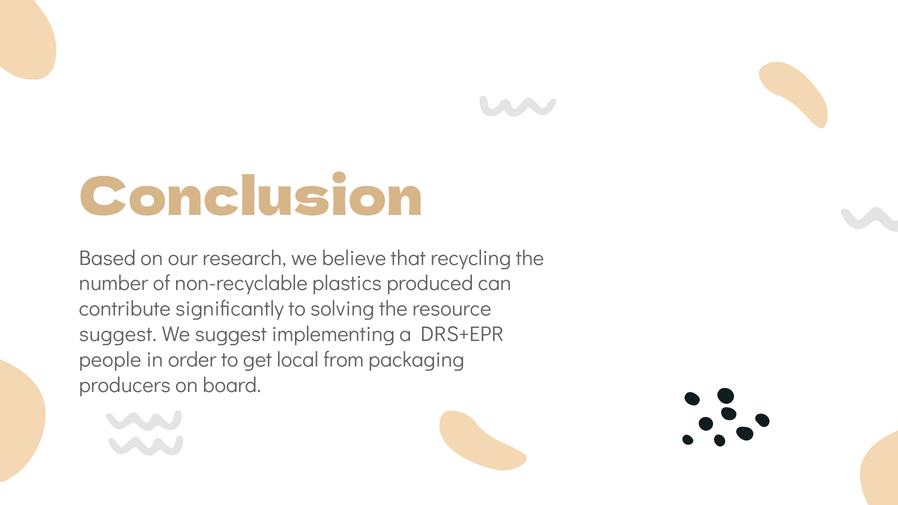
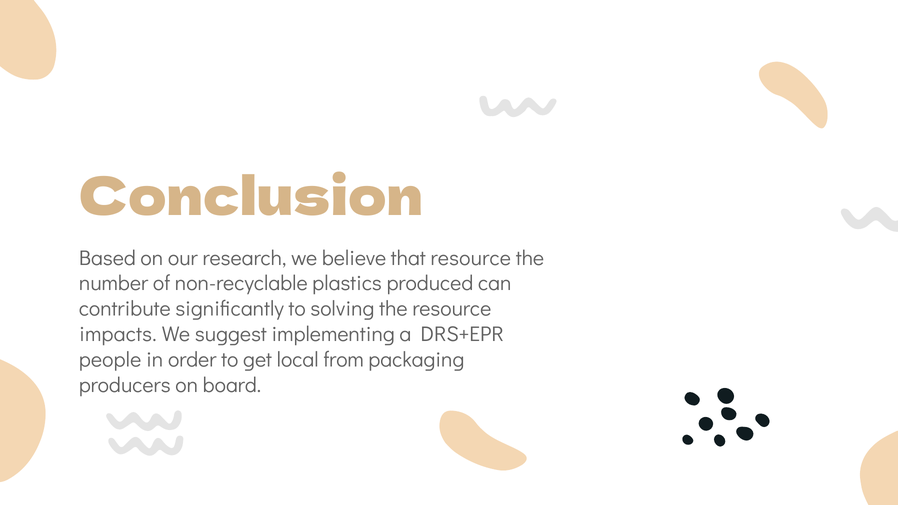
that recycling: recycling -> resource
suggest at (118, 334): suggest -> impacts
